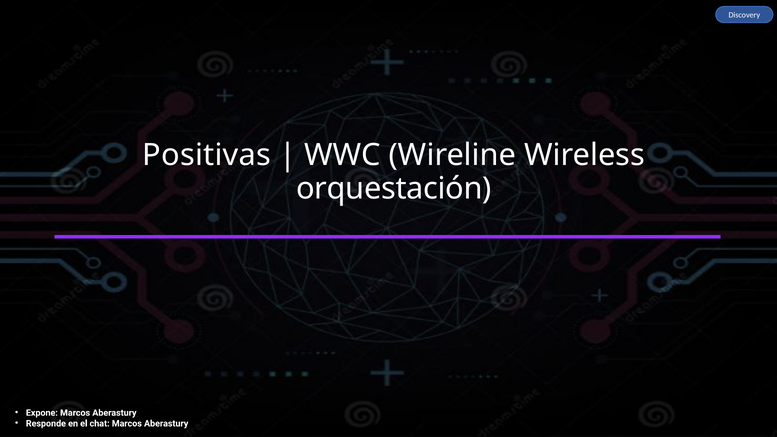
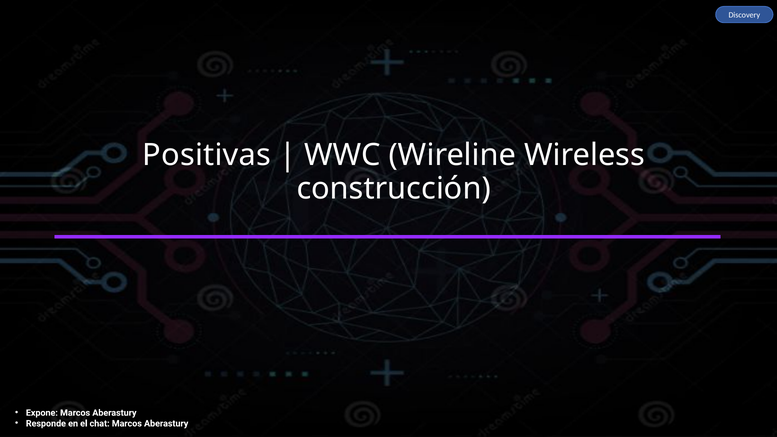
orquestación: orquestación -> construcción
